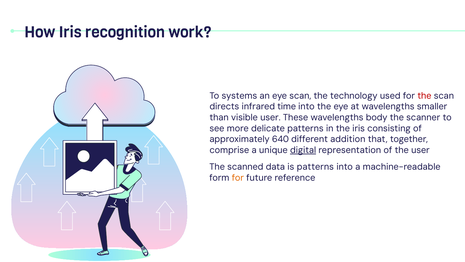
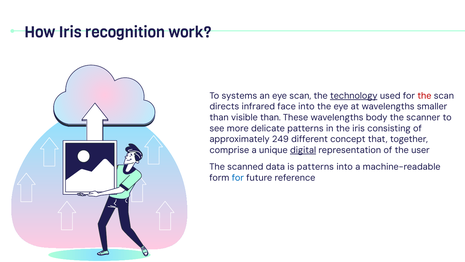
technology underline: none -> present
time: time -> face
visible user: user -> than
640: 640 -> 249
addition: addition -> concept
for at (238, 177) colour: orange -> blue
